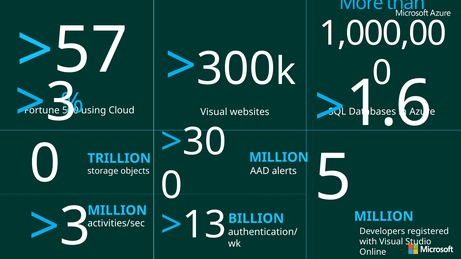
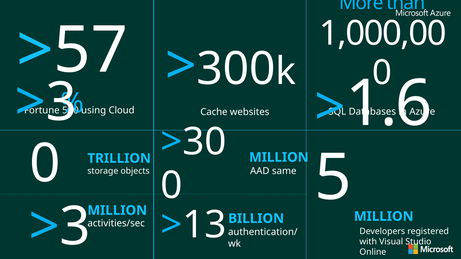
Visual at (214, 112): Visual -> Cache
alerts: alerts -> same
